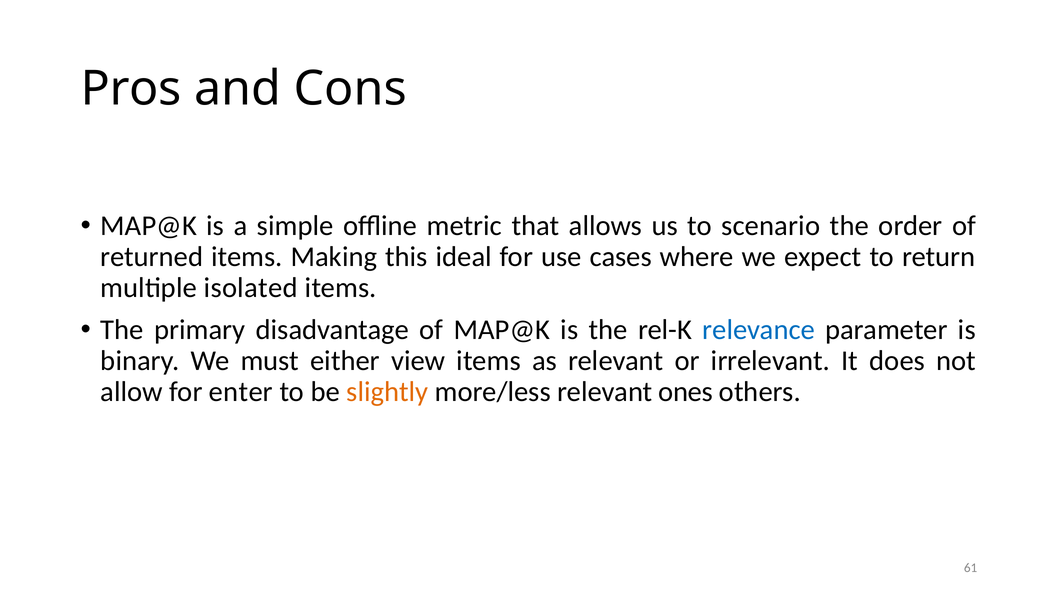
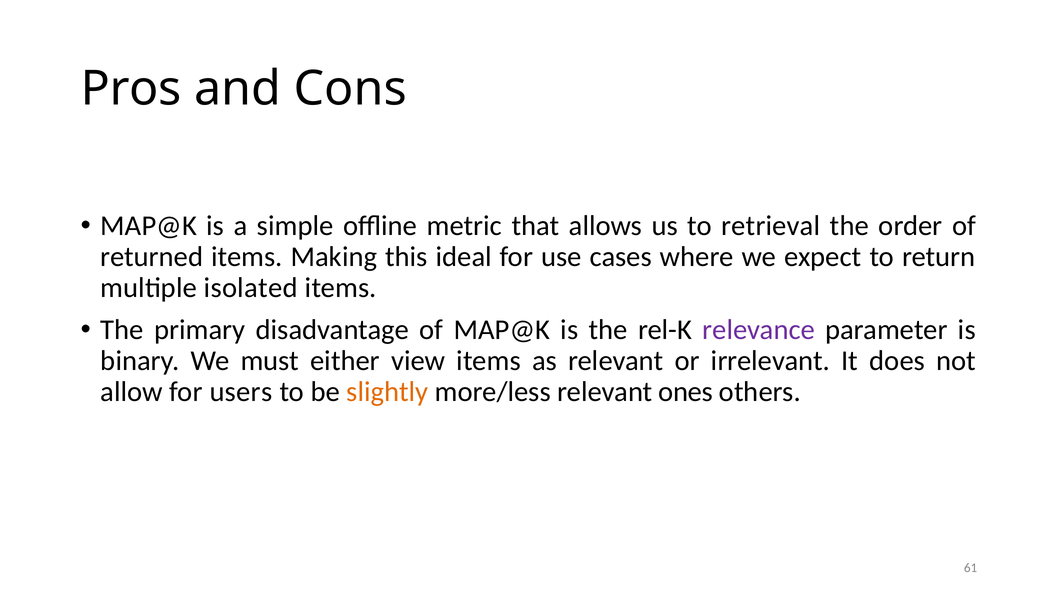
scenario: scenario -> retrieval
relevance colour: blue -> purple
enter: enter -> users
